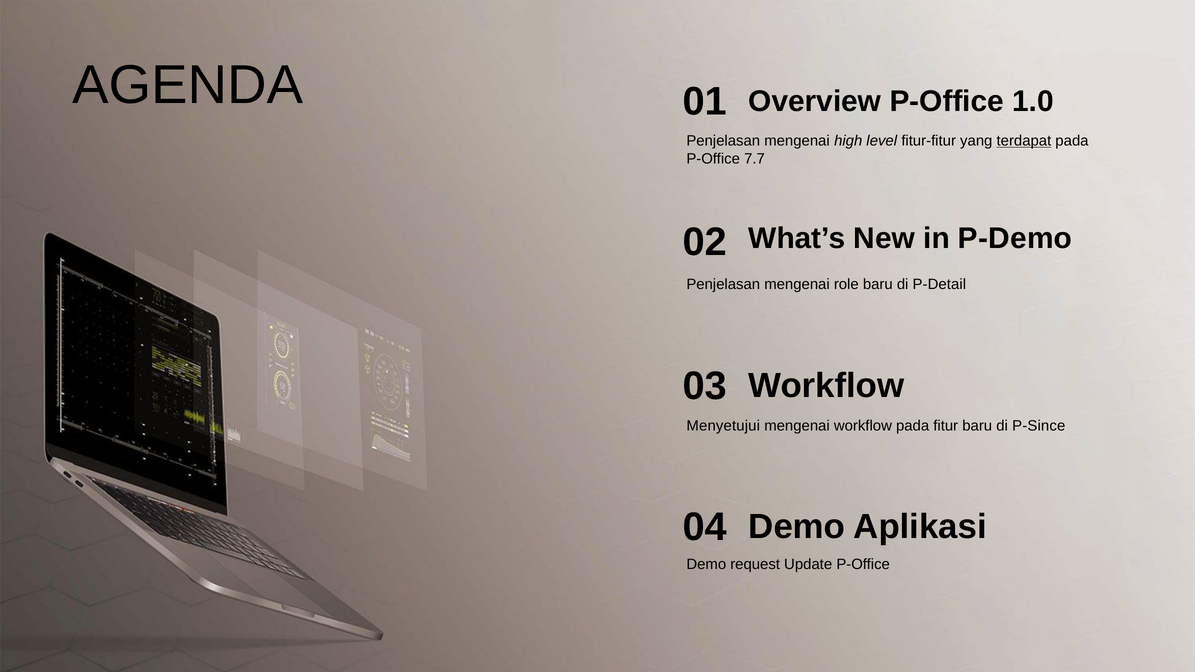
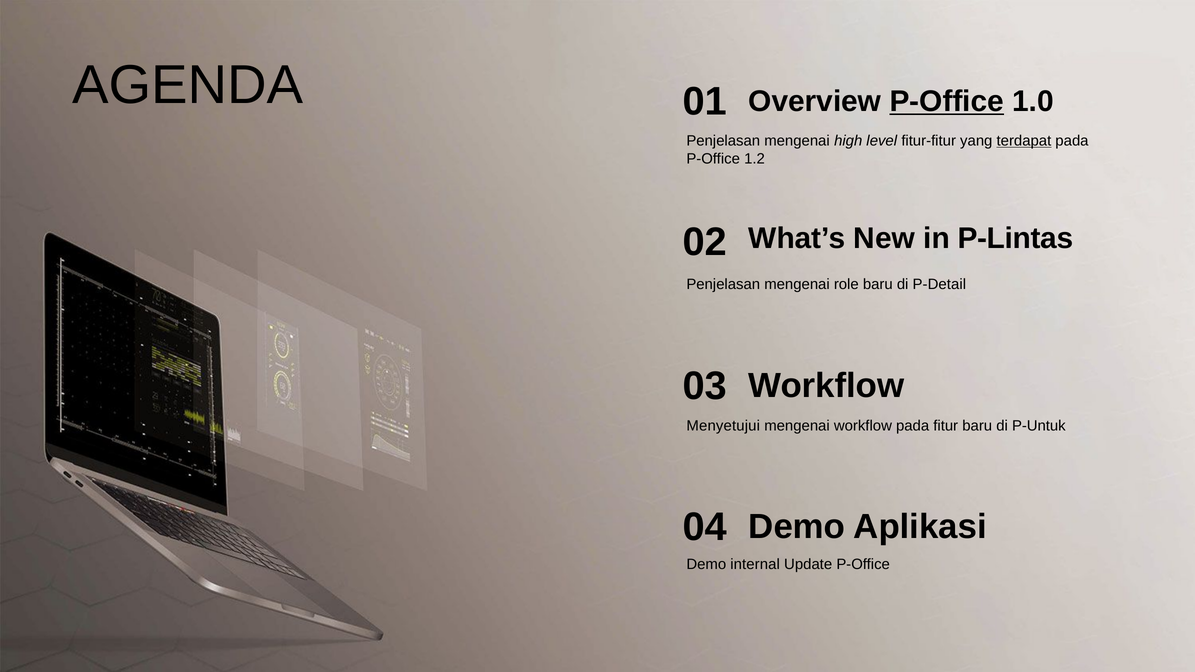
P-Office at (947, 101) underline: none -> present
7.7: 7.7 -> 1.2
P-Demo: P-Demo -> P-Lintas
P-Since: P-Since -> P-Untuk
request: request -> internal
